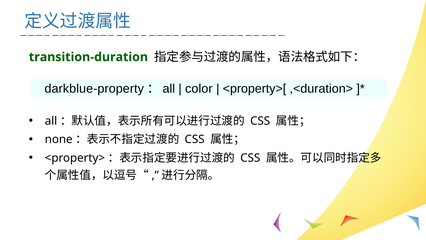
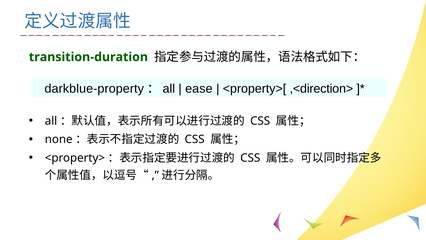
color: color -> ease
,<duration>: ,<duration> -> ,<direction>
